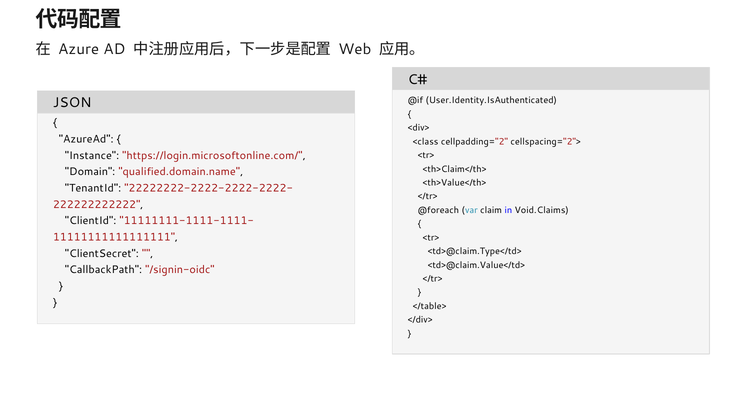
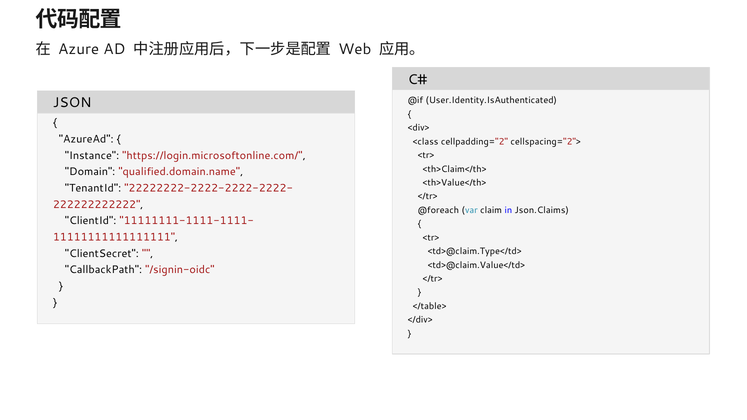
Void.Claims: Void.Claims -> Json.Claims
